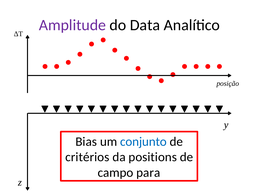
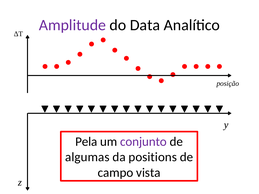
Bias: Bias -> Pela
conjunto colour: blue -> purple
critérios: critérios -> algumas
para: para -> vista
